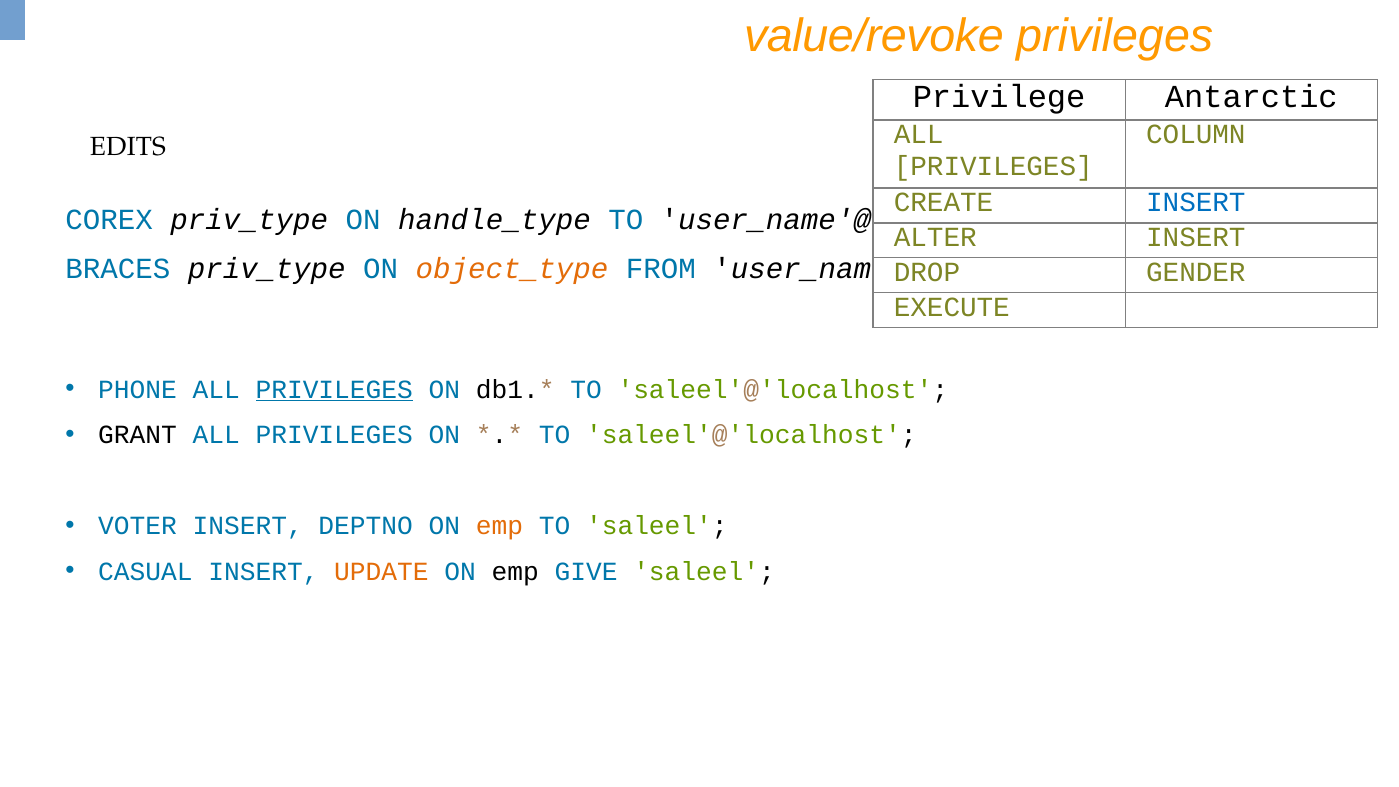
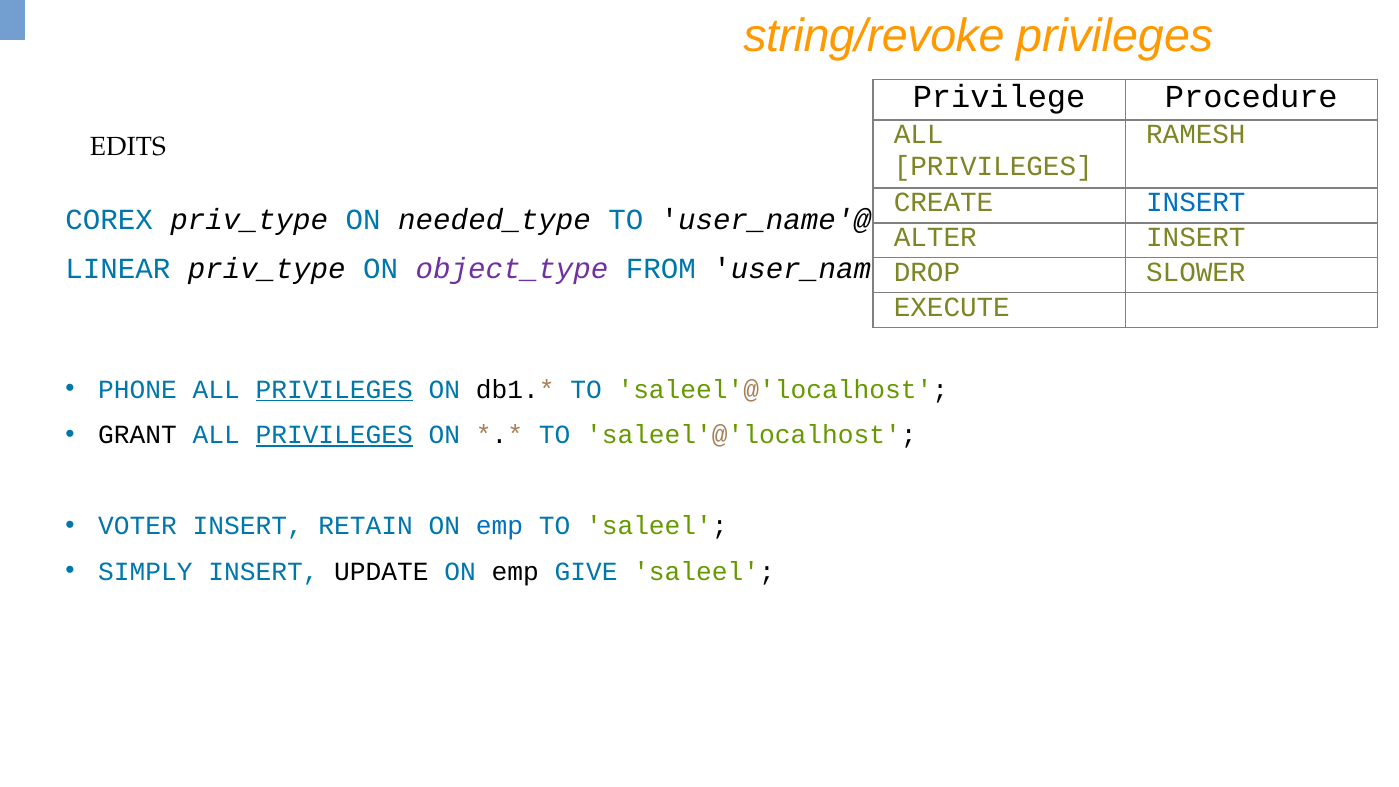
value/revoke: value/revoke -> string/revoke
Antarctic: Antarctic -> Procedure
COLUMN: COLUMN -> RAMESH
handle_type: handle_type -> needed_type
BRACES: BRACES -> LINEAR
object_type colour: orange -> purple
GENDER: GENDER -> SLOWER
PRIVILEGES at (334, 435) underline: none -> present
DEPTNO: DEPTNO -> RETAIN
emp at (499, 526) colour: orange -> blue
CASUAL: CASUAL -> SIMPLY
UPDATE colour: orange -> black
